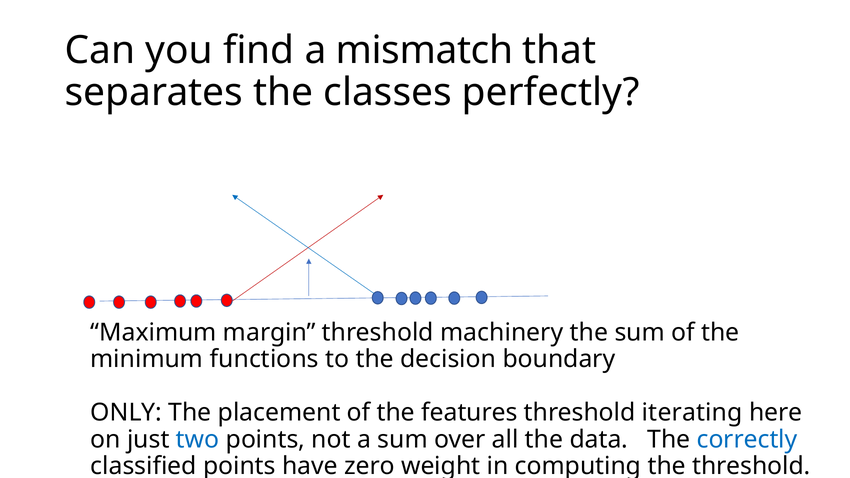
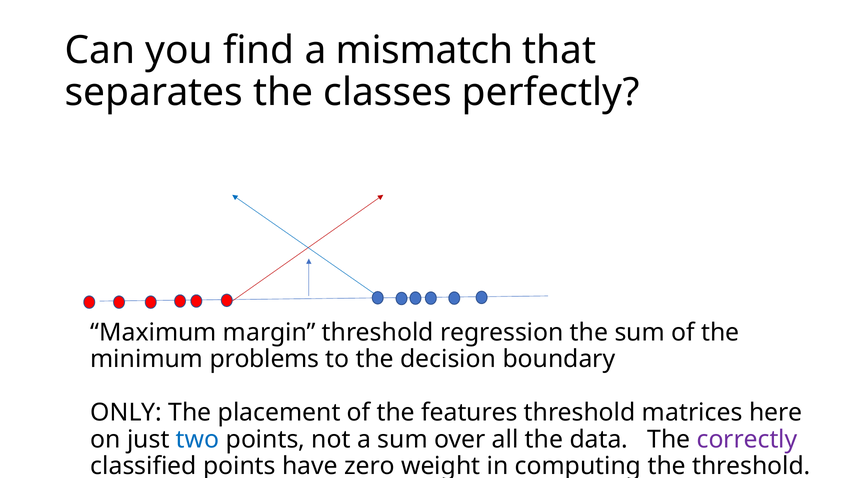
machinery: machinery -> regression
functions: functions -> problems
iterating: iterating -> matrices
correctly colour: blue -> purple
